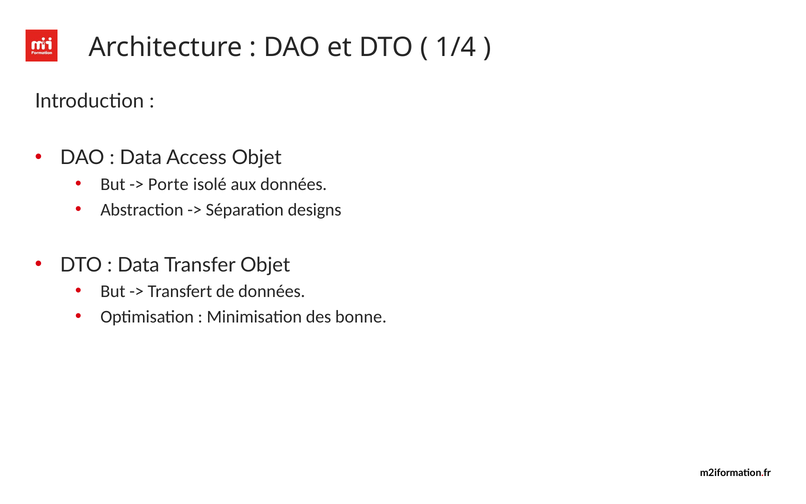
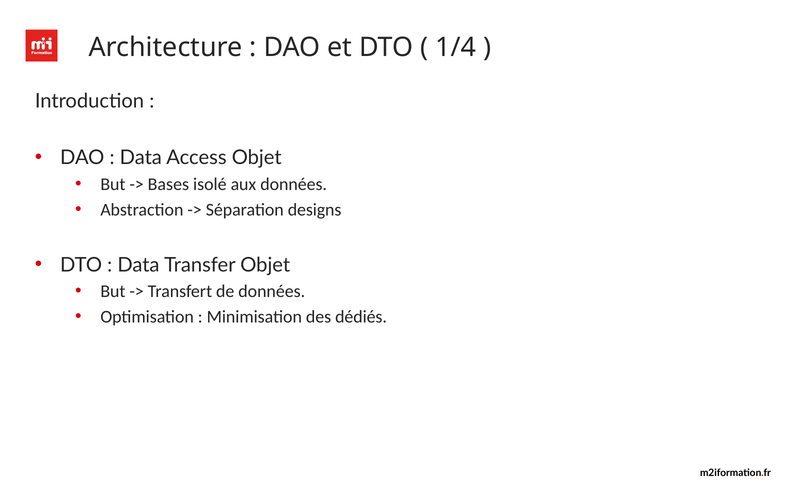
Porte: Porte -> Bases
bonne: bonne -> dédiés
